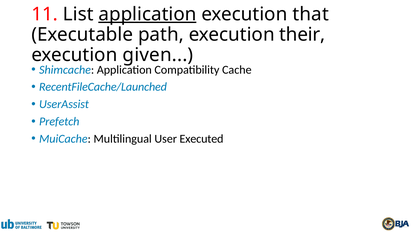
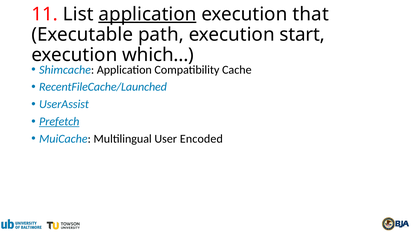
their: their -> start
given: given -> which
Prefetch underline: none -> present
Executed: Executed -> Encoded
